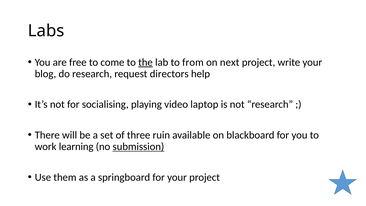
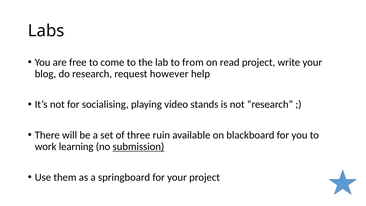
the underline: present -> none
next: next -> read
directors: directors -> however
laptop: laptop -> stands
